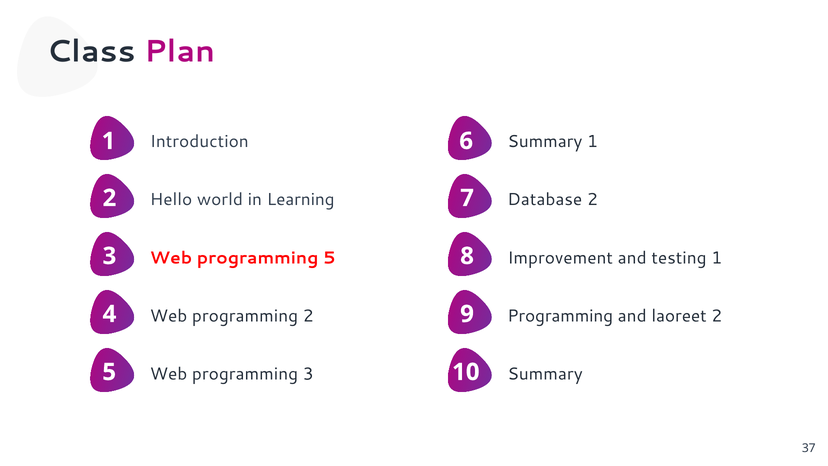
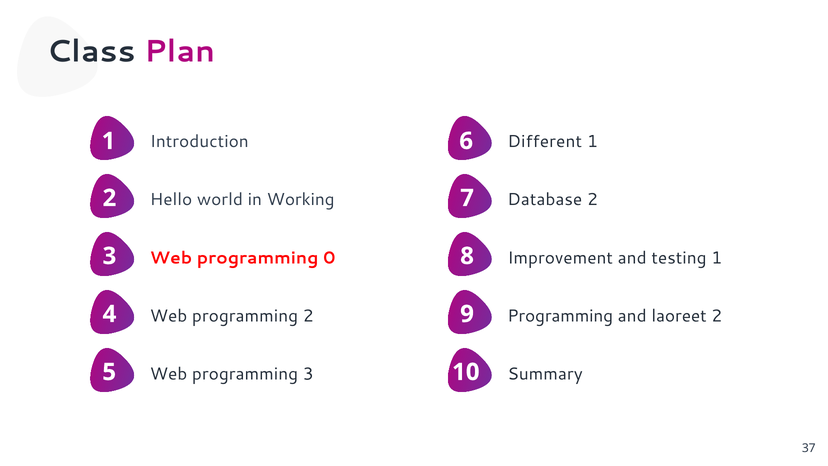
6 Summary: Summary -> Different
Learning: Learning -> Working
programming 5: 5 -> 0
